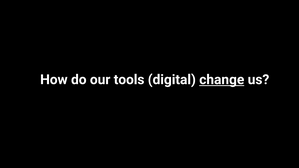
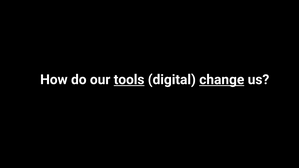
tools underline: none -> present
